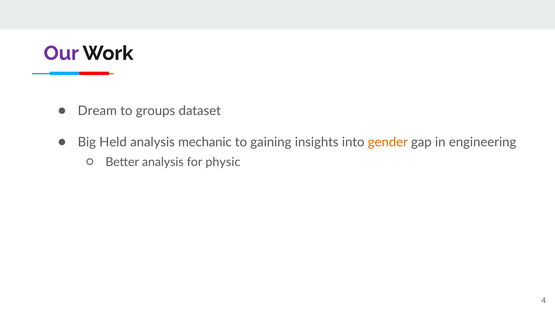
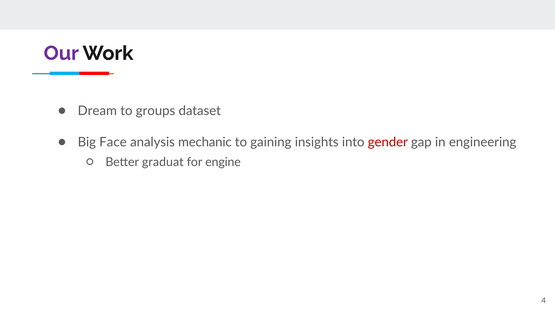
Held: Held -> Face
gender colour: orange -> red
Better analysis: analysis -> graduat
physic: physic -> engine
